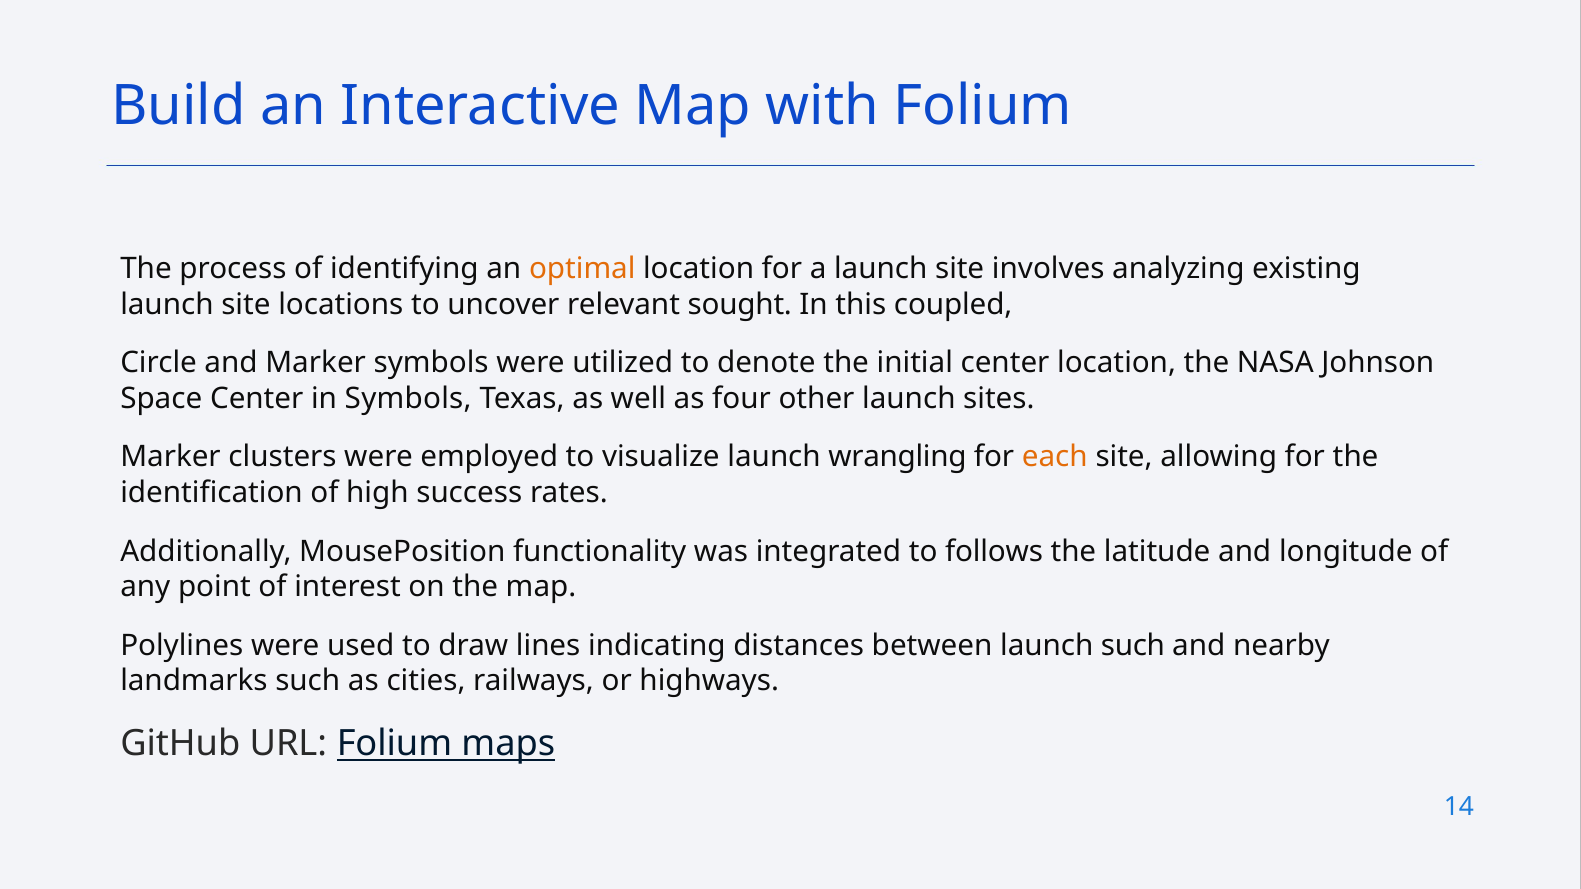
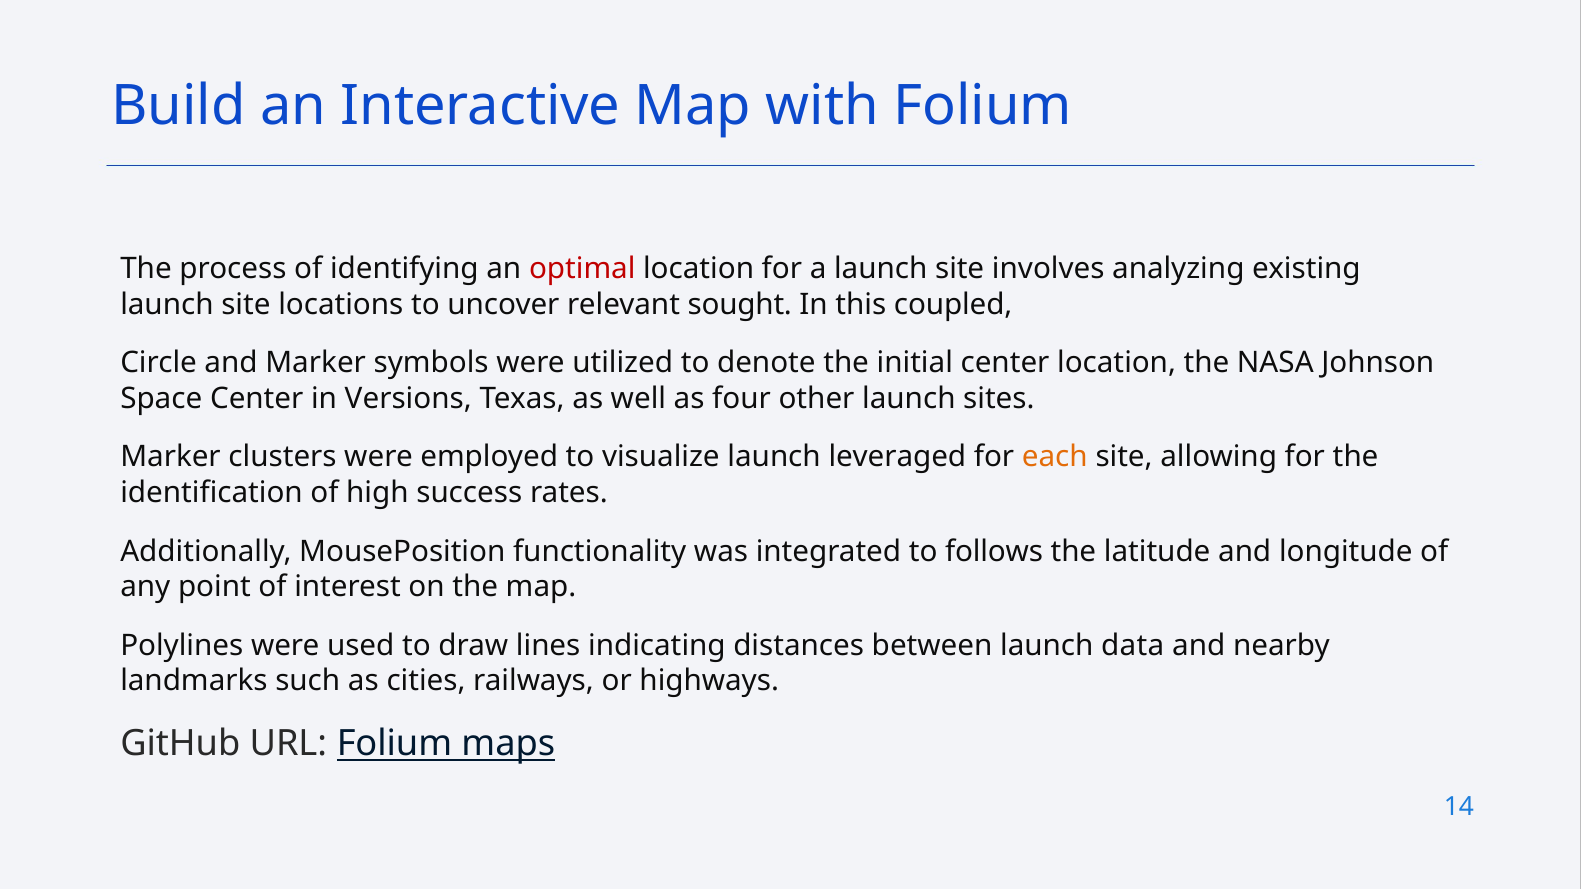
optimal colour: orange -> red
in Symbols: Symbols -> Versions
wrangling: wrangling -> leveraged
launch such: such -> data
